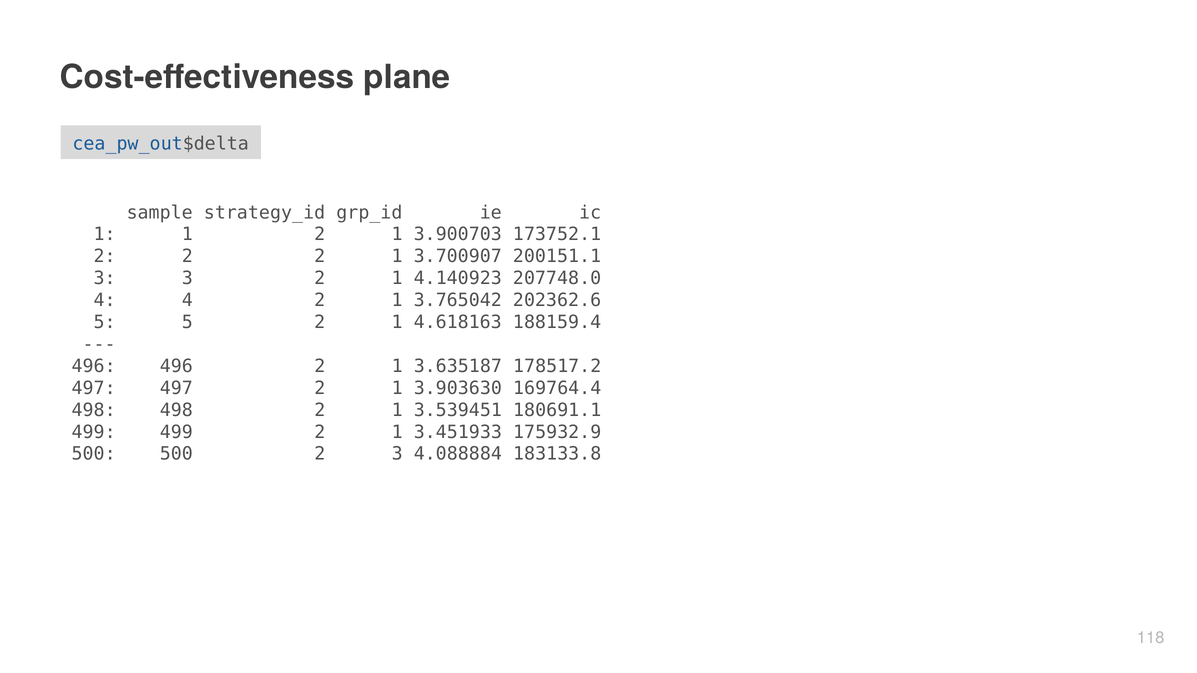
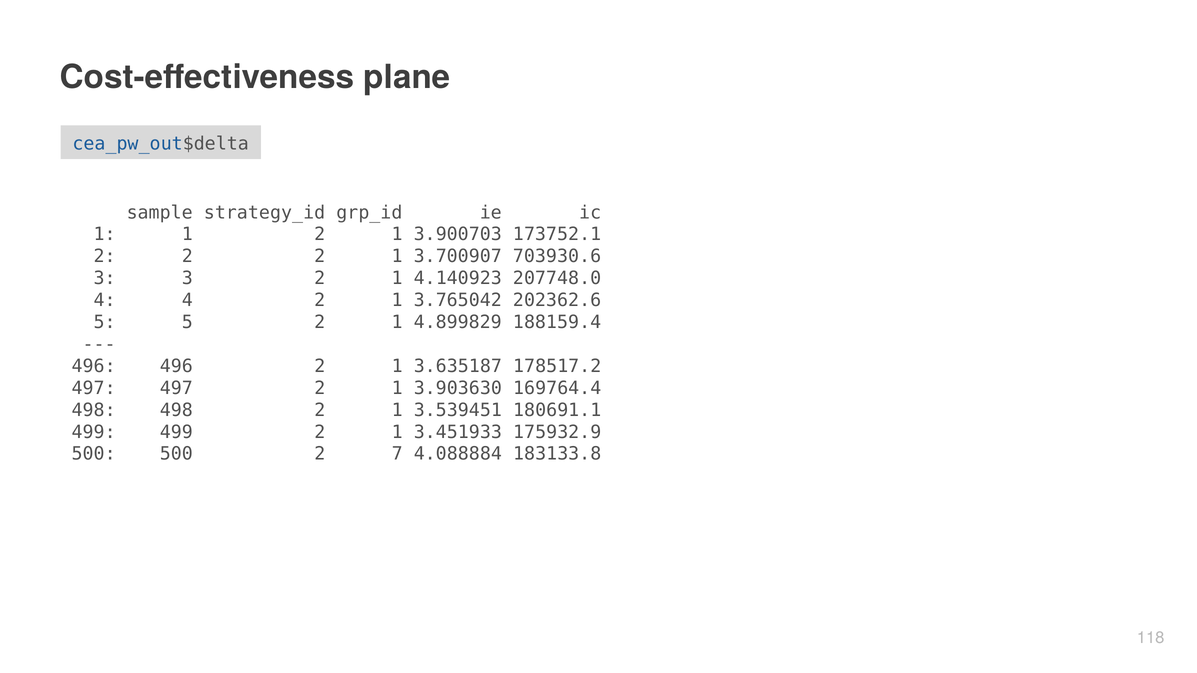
200151.1: 200151.1 -> 703930.6
4.618163: 4.618163 -> 4.899829
2 3: 3 -> 7
